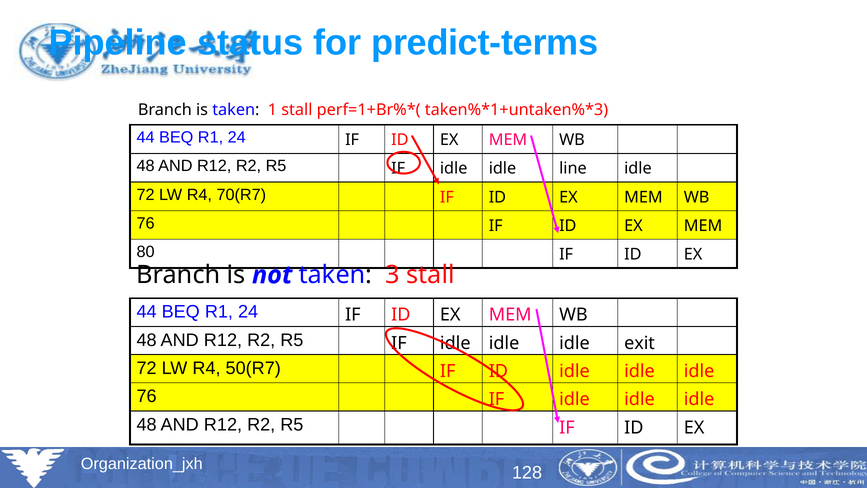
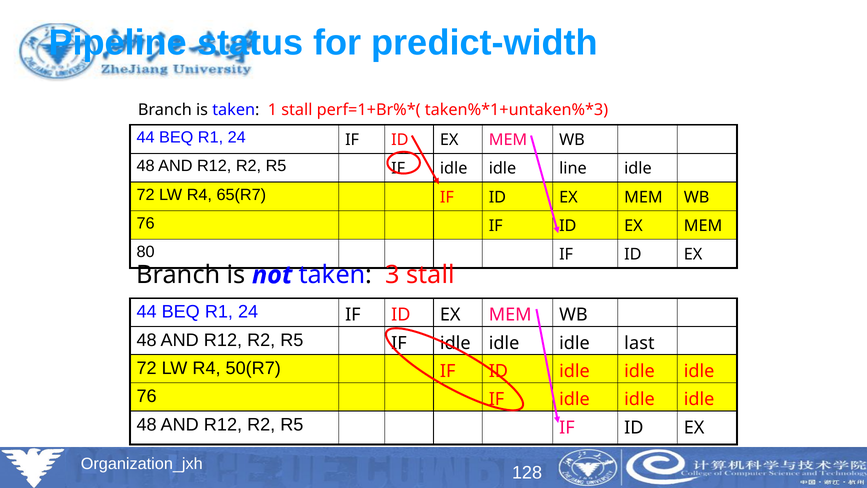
predict-terms: predict-terms -> predict-width
70(R7: 70(R7 -> 65(R7
exit: exit -> last
